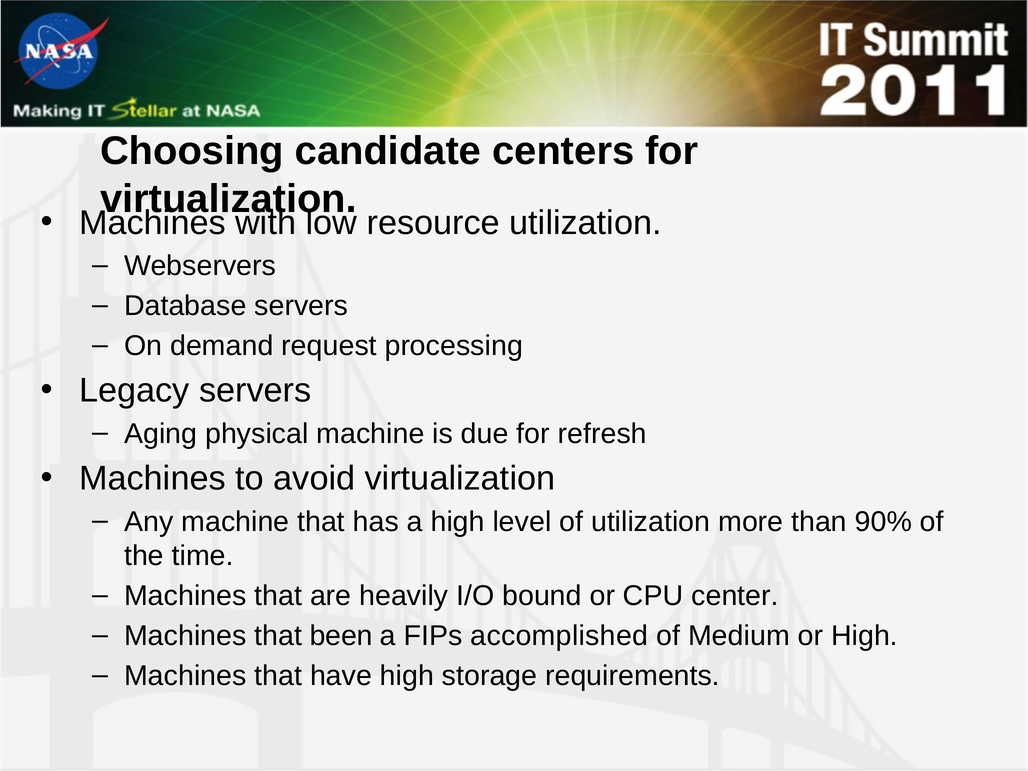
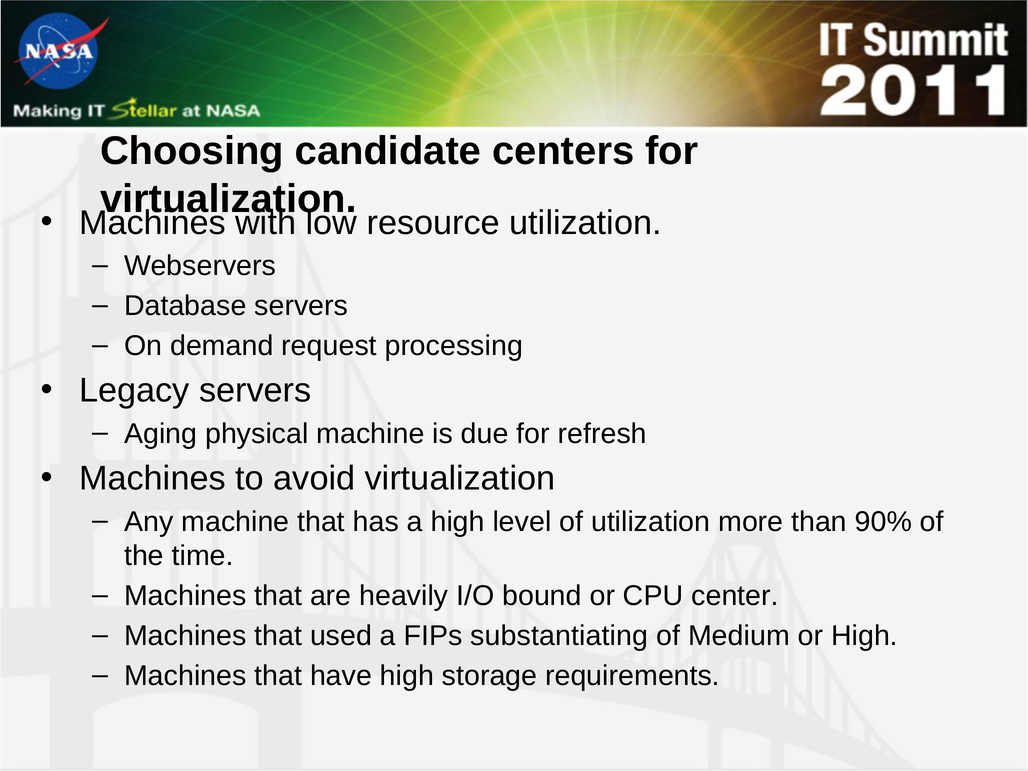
been: been -> used
accomplished: accomplished -> substantiating
